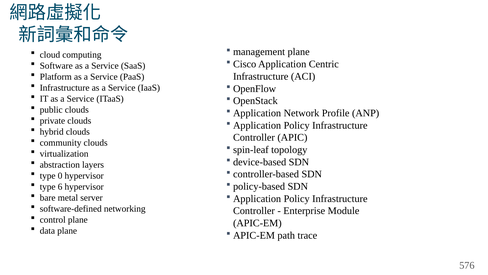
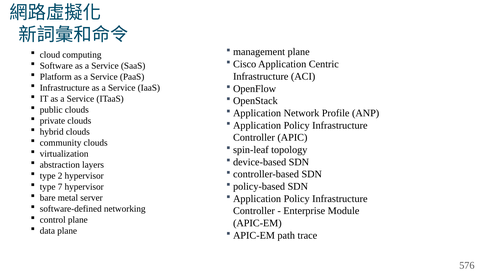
0: 0 -> 2
6: 6 -> 7
